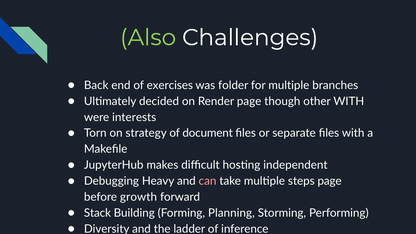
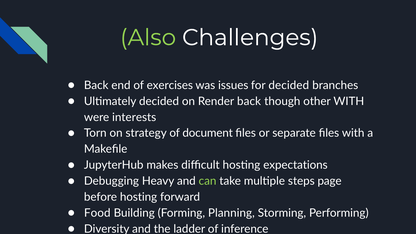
folder: folder -> issues
for multiple: multiple -> decided
Render page: page -> back
independent: independent -> expectations
can colour: pink -> light green
before growth: growth -> hosting
Stack: Stack -> Food
